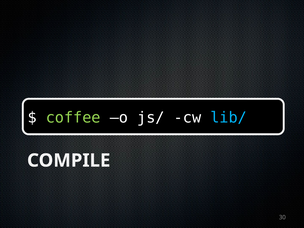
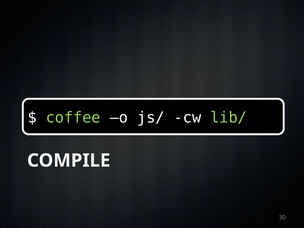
lib/ colour: light blue -> light green
